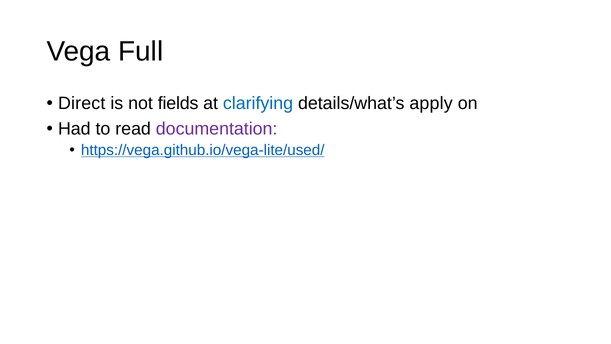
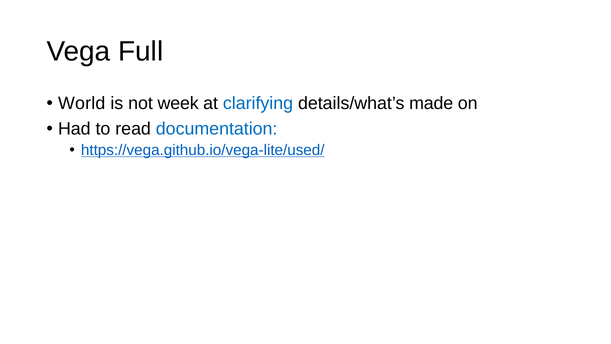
Direct: Direct -> World
fields: fields -> week
apply: apply -> made
documentation colour: purple -> blue
